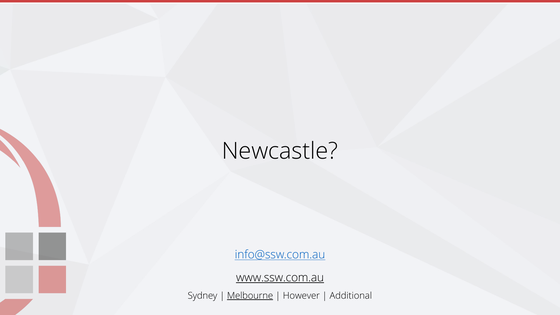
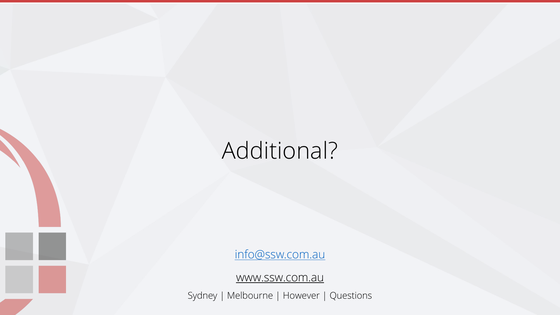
Newcastle: Newcastle -> Additional
Melbourne underline: present -> none
Additional: Additional -> Questions
